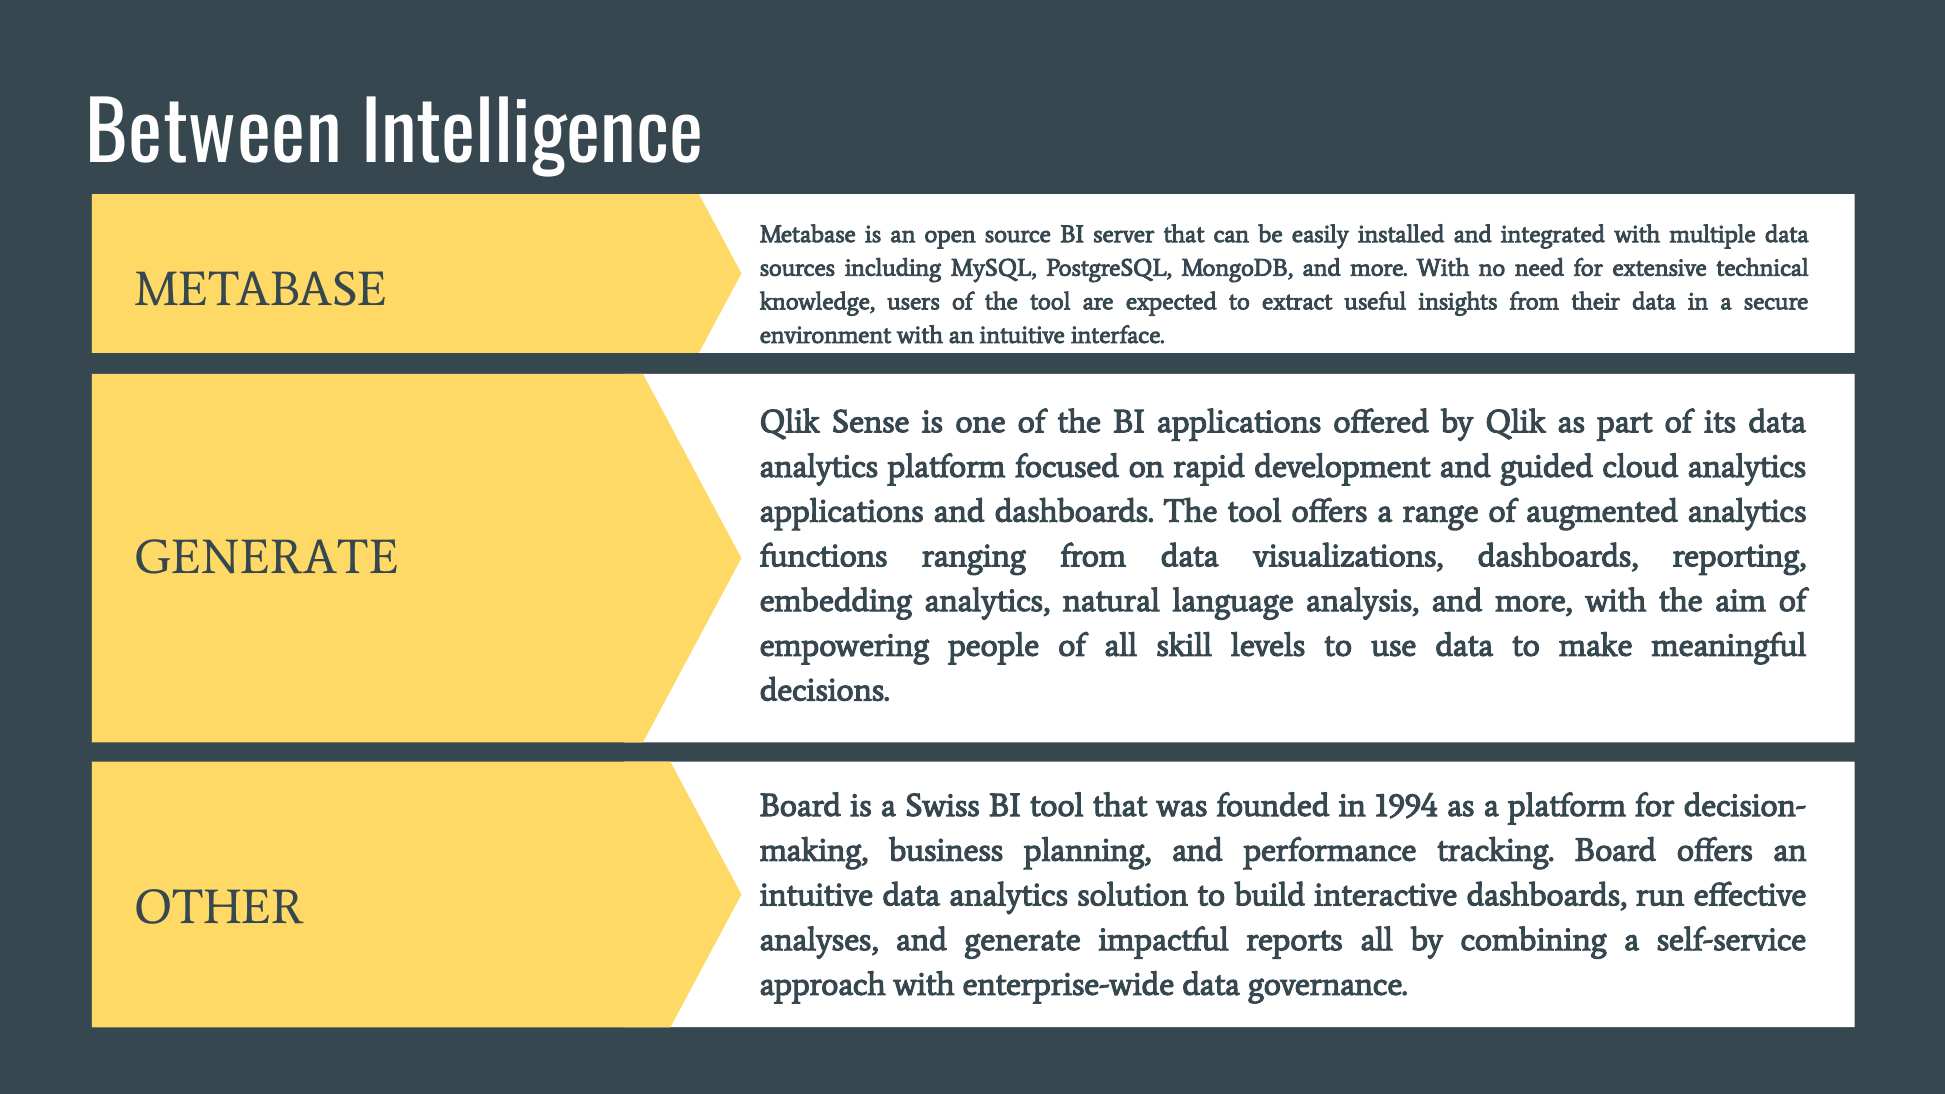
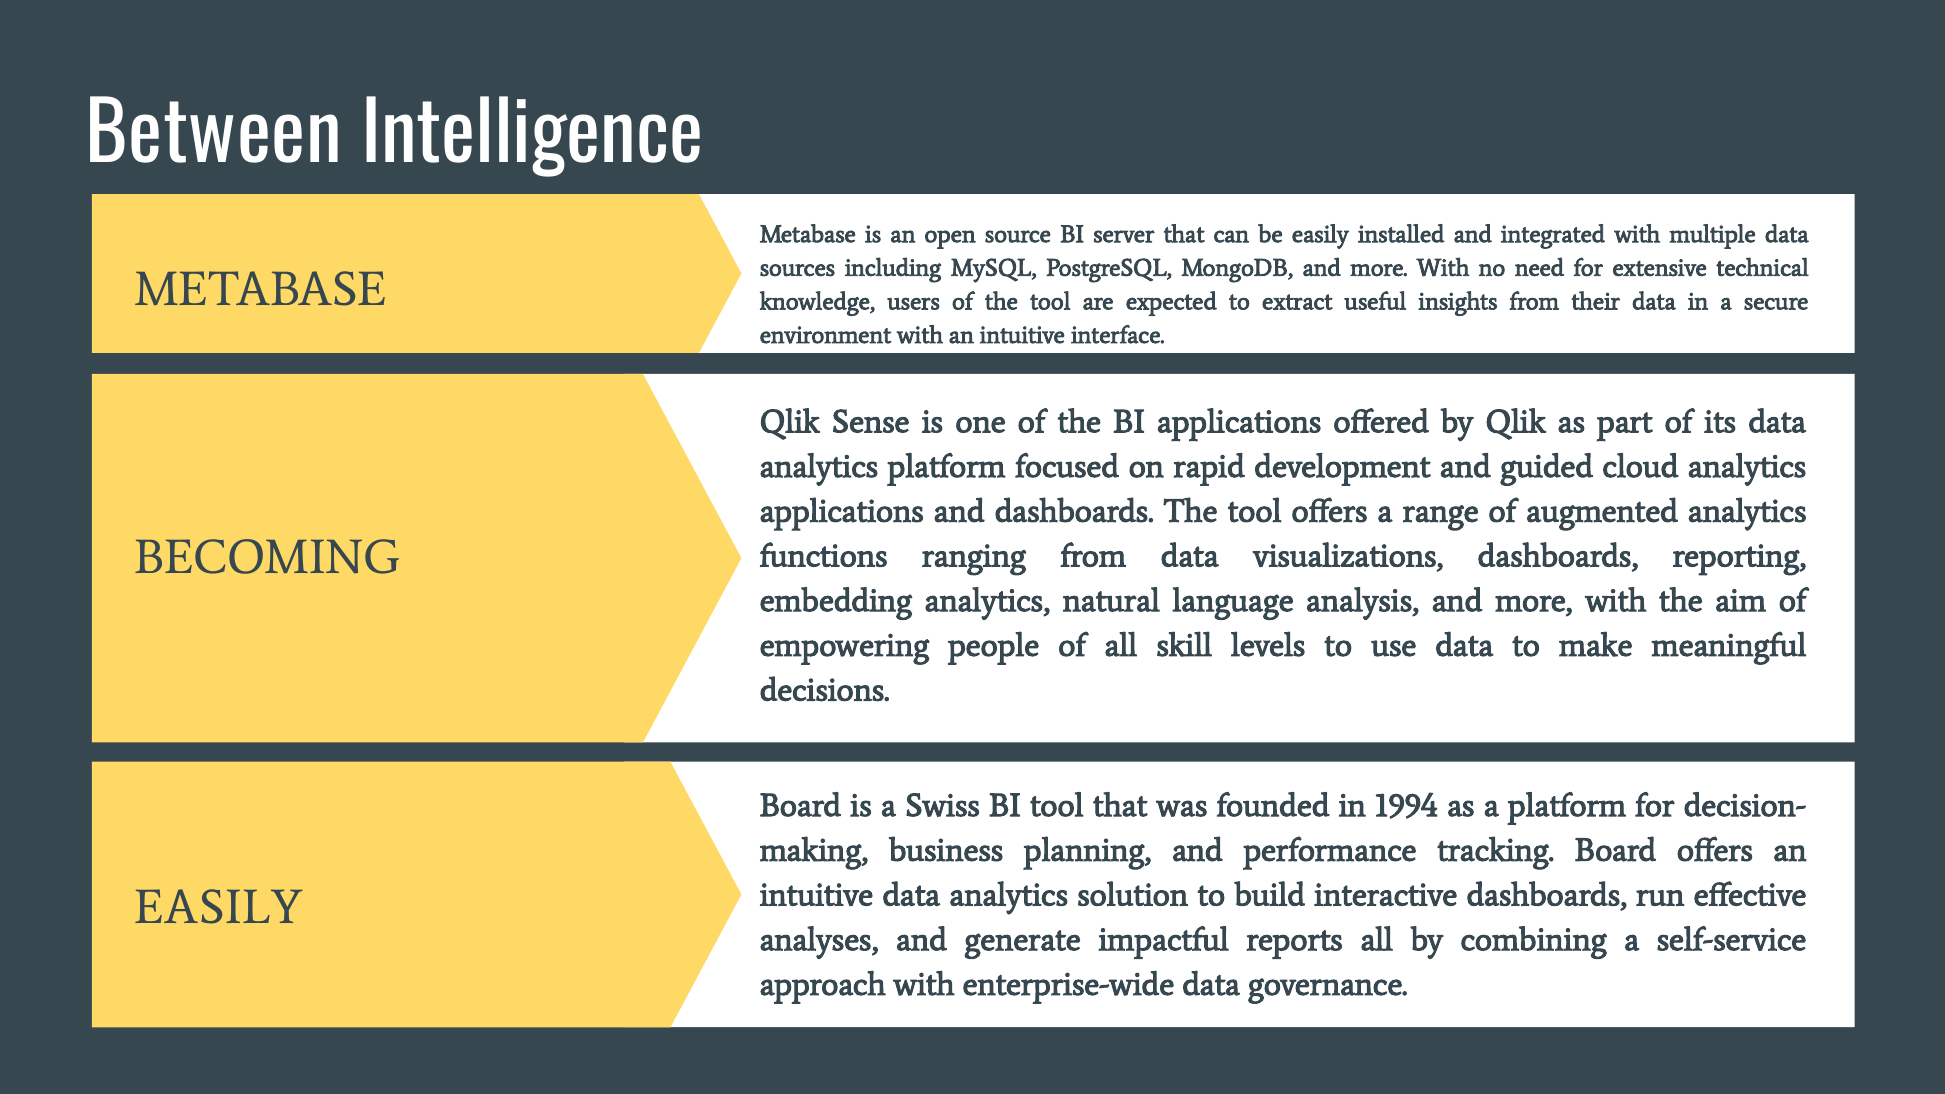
GENERATE at (267, 557): GENERATE -> BECOMING
OTHER at (219, 907): OTHER -> EASILY
